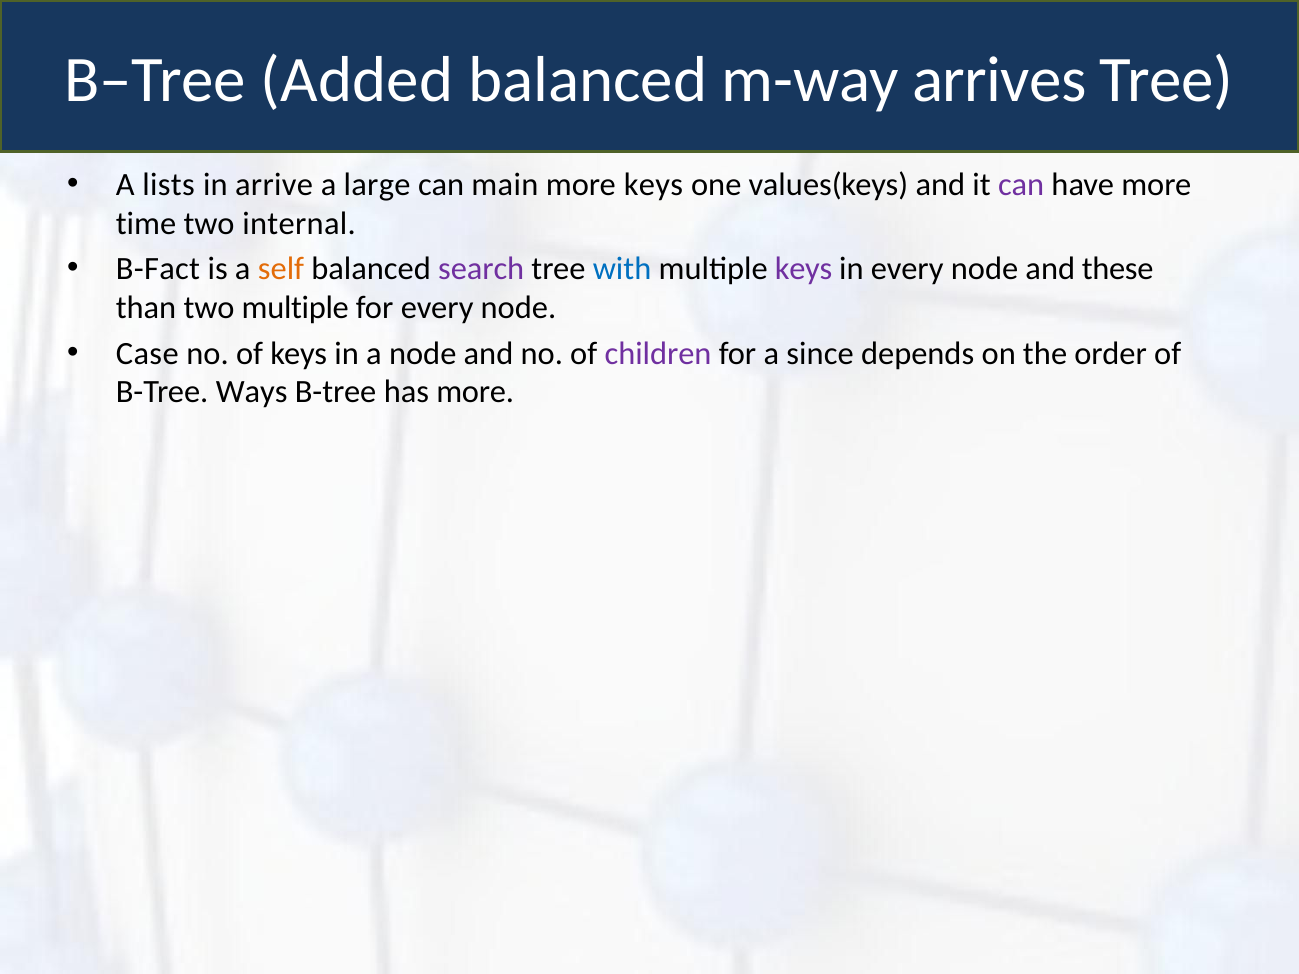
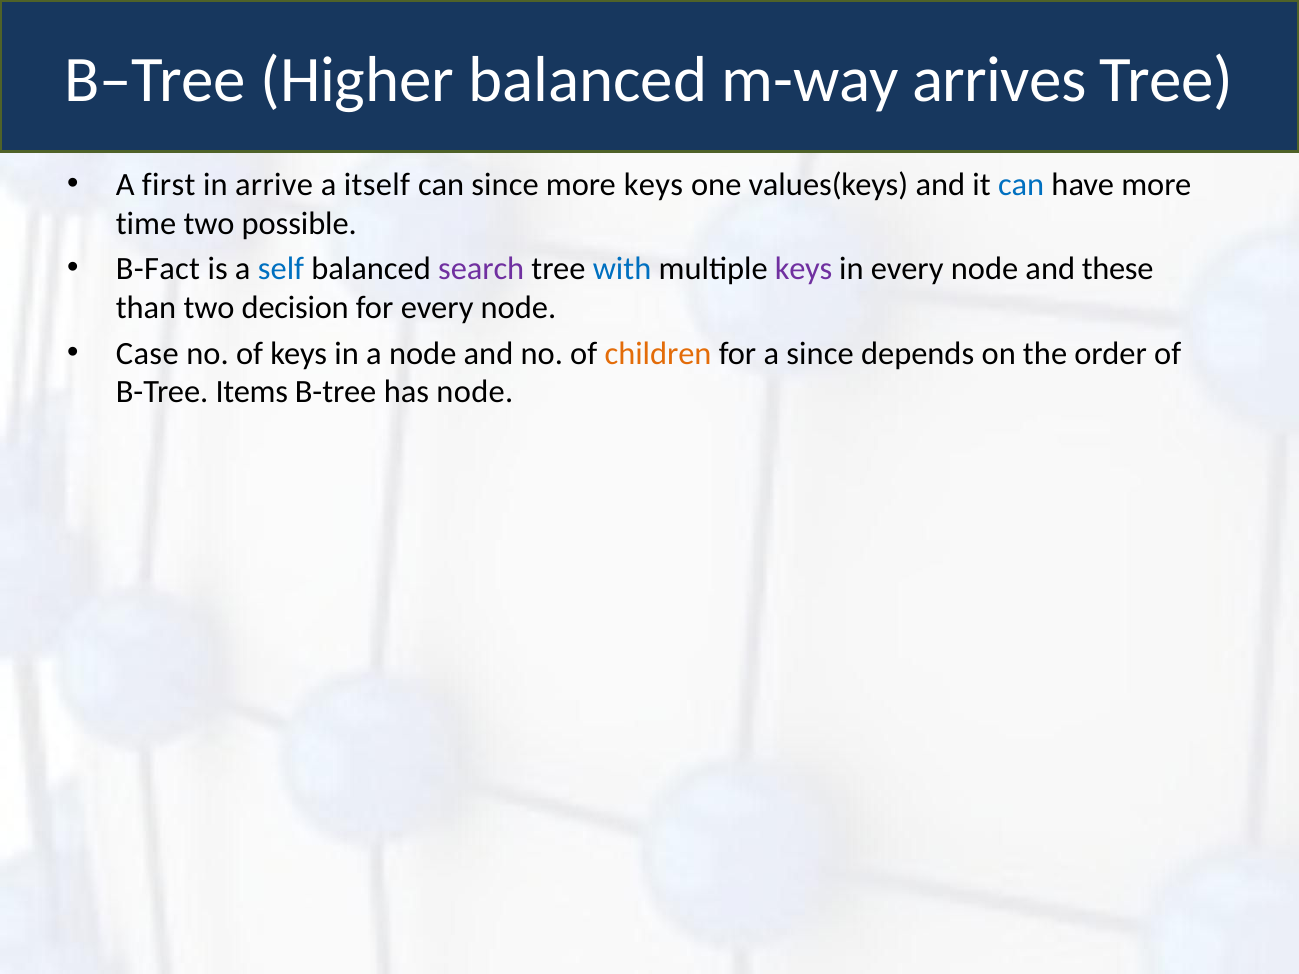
Added: Added -> Higher
lists: lists -> first
large: large -> itself
can main: main -> since
can at (1021, 185) colour: purple -> blue
internal: internal -> possible
self colour: orange -> blue
two multiple: multiple -> decision
children colour: purple -> orange
Ways: Ways -> Items
has more: more -> node
